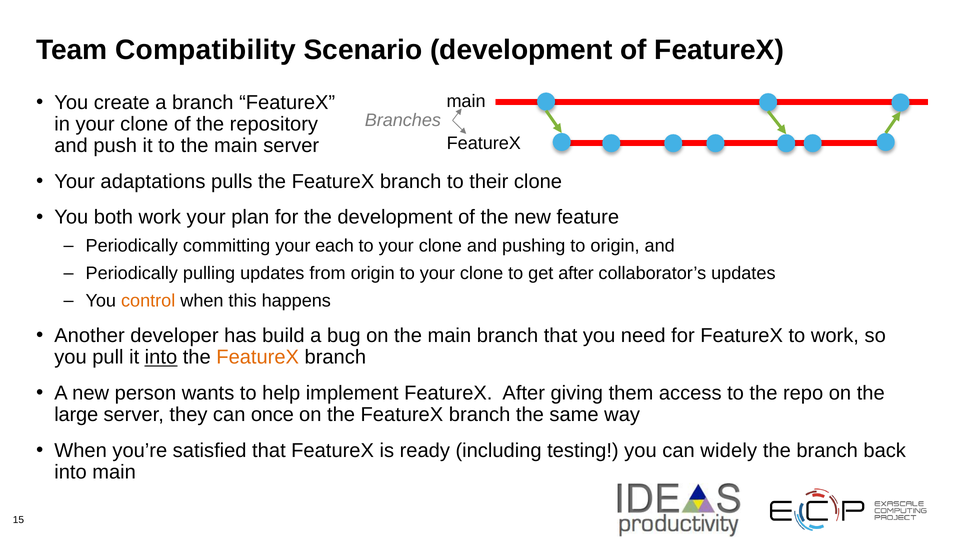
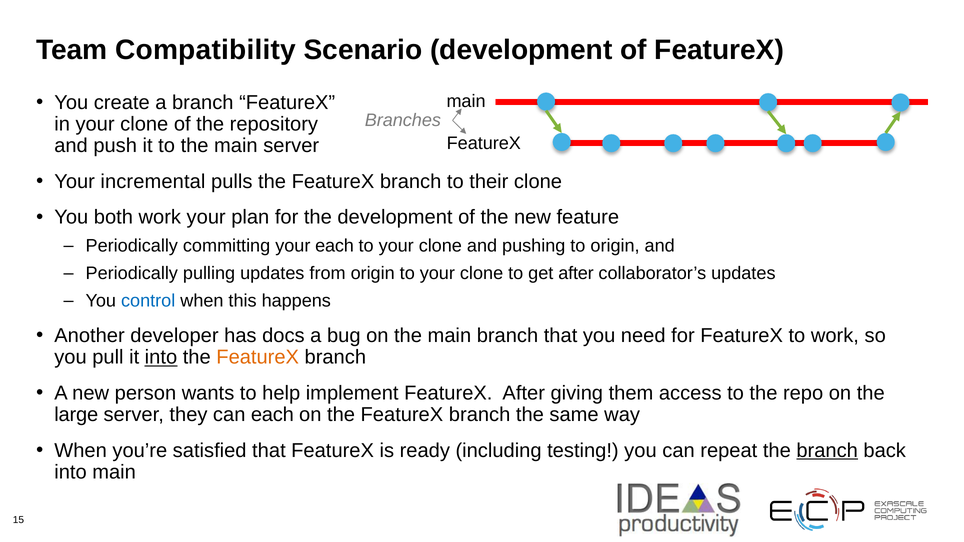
adaptations: adaptations -> incremental
control colour: orange -> blue
build: build -> docs
can once: once -> each
widely: widely -> repeat
branch at (827, 451) underline: none -> present
